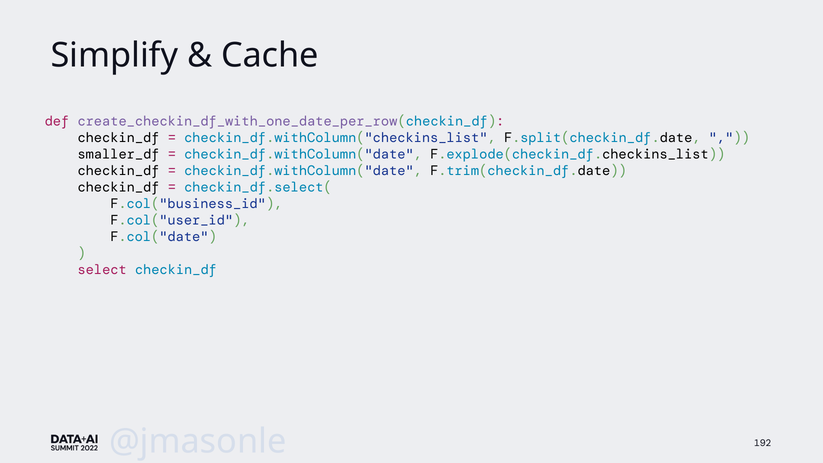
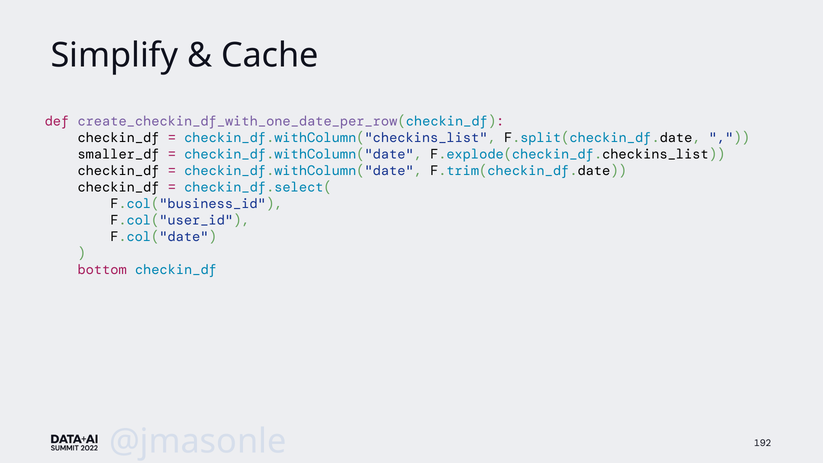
select: select -> bottom
